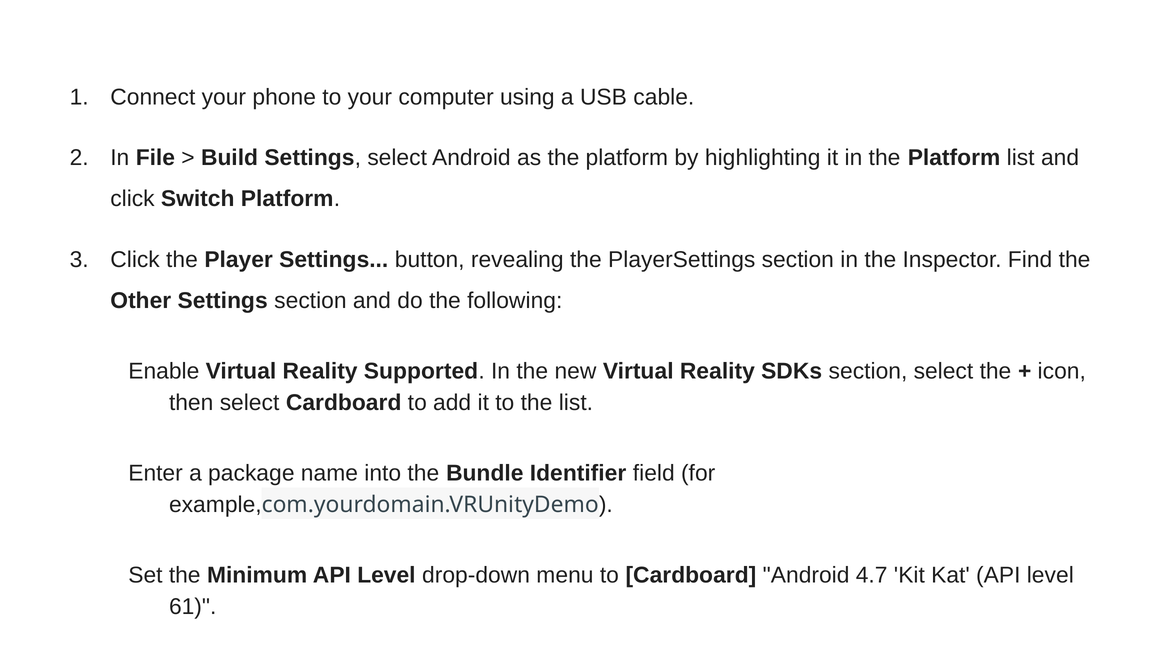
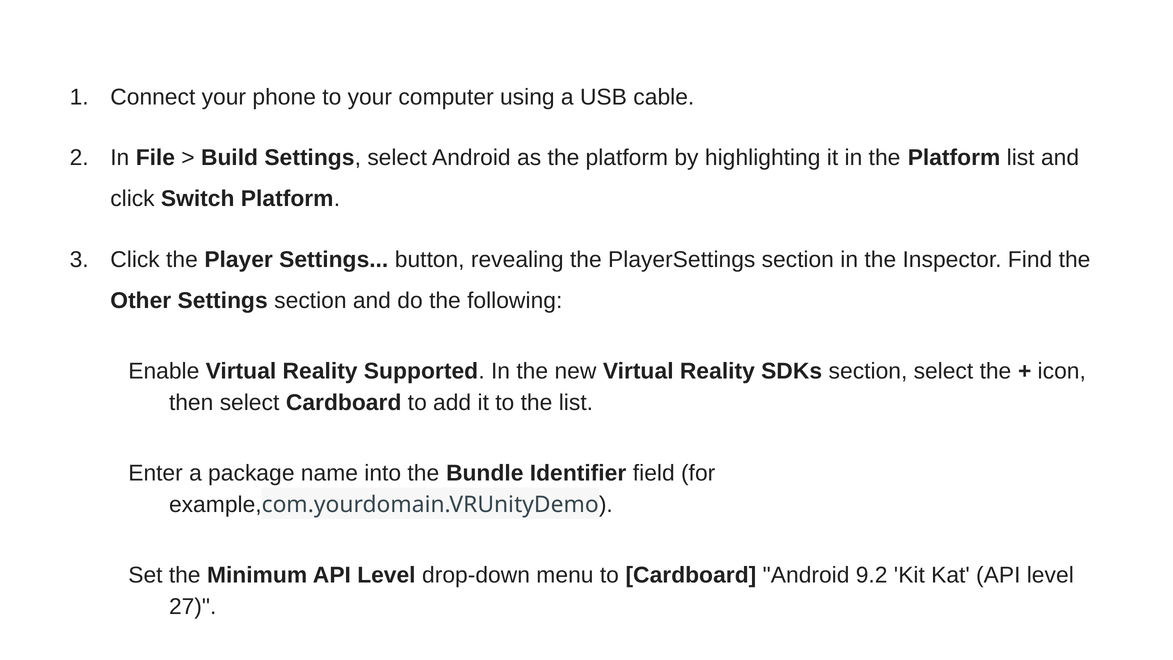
4.7: 4.7 -> 9.2
61: 61 -> 27
